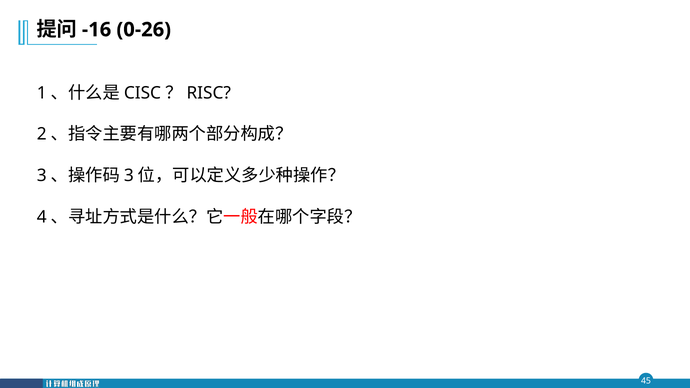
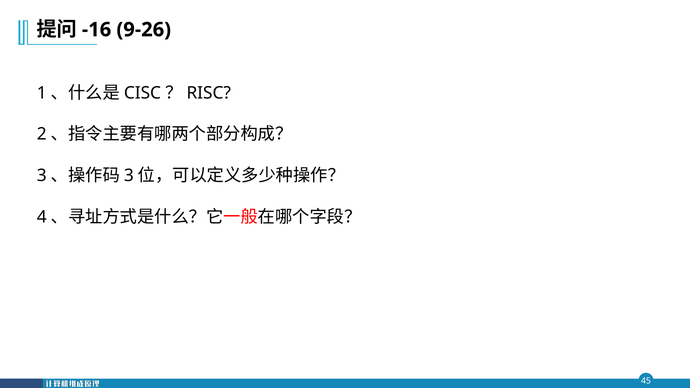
0-26: 0-26 -> 9-26
